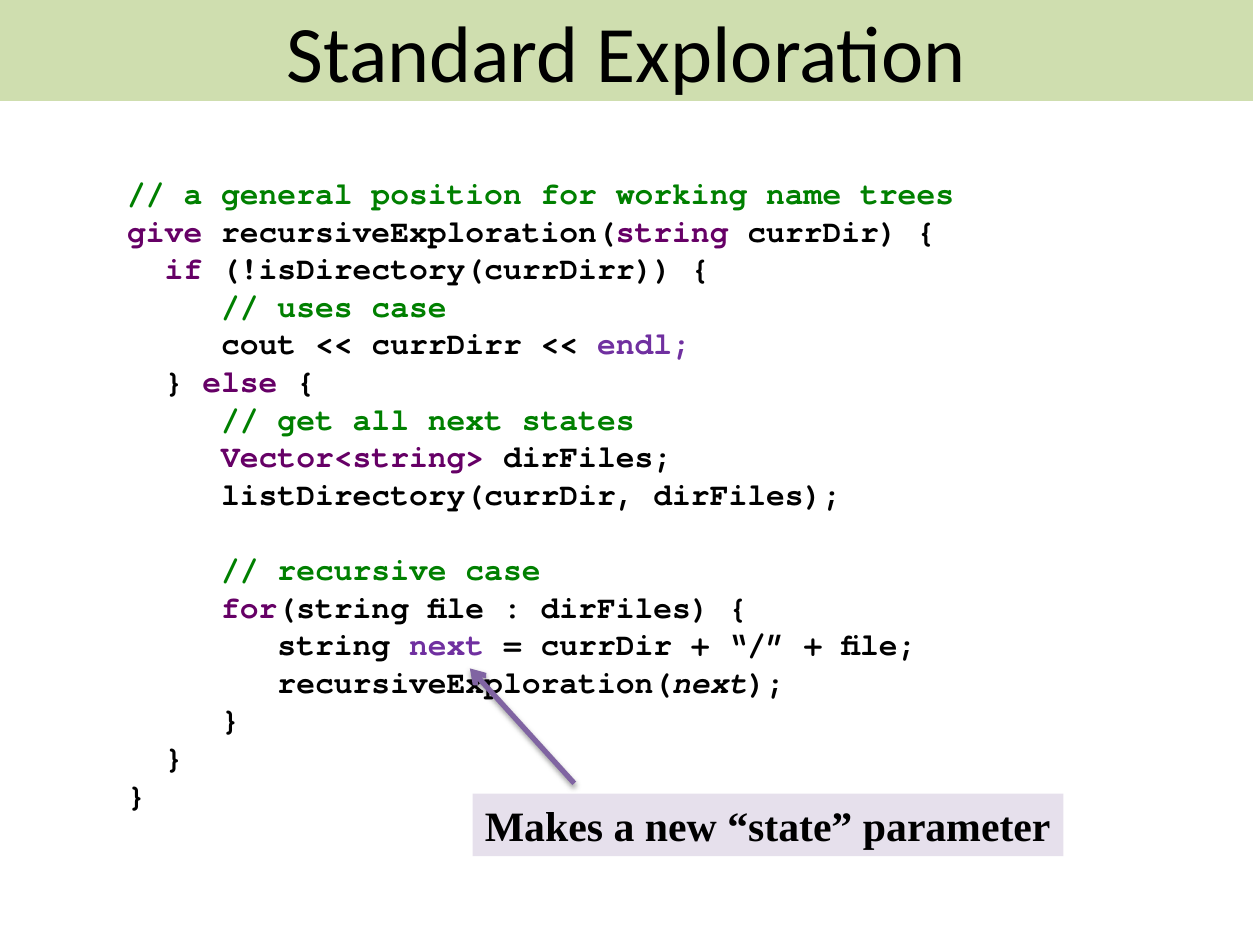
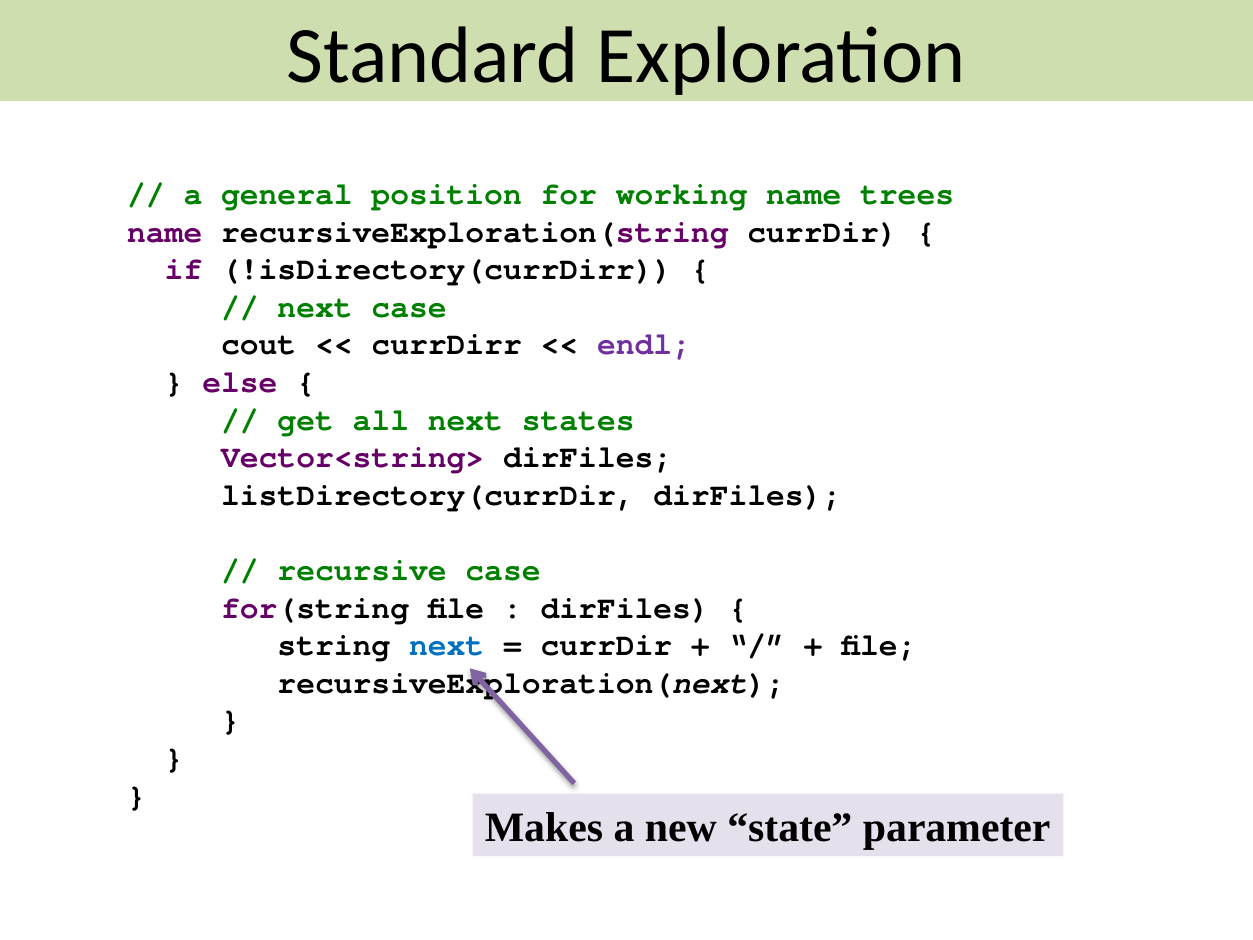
give at (165, 232): give -> name
uses at (315, 307): uses -> next
next at (447, 645) colour: purple -> blue
